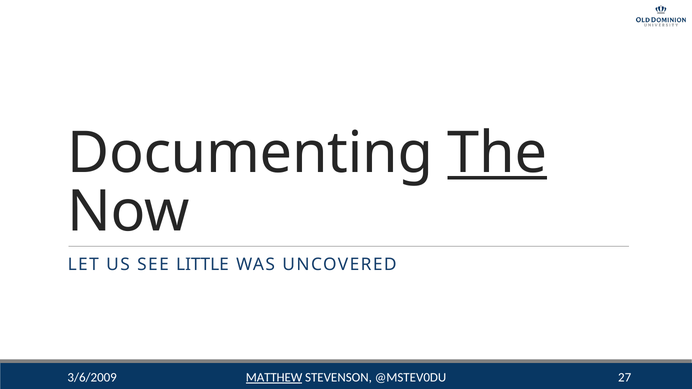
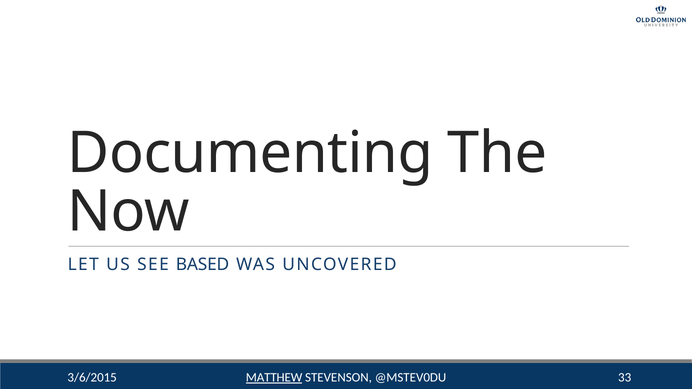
The underline: present -> none
LITTLE: LITTLE -> BASED
27: 27 -> 33
3/6/2009: 3/6/2009 -> 3/6/2015
